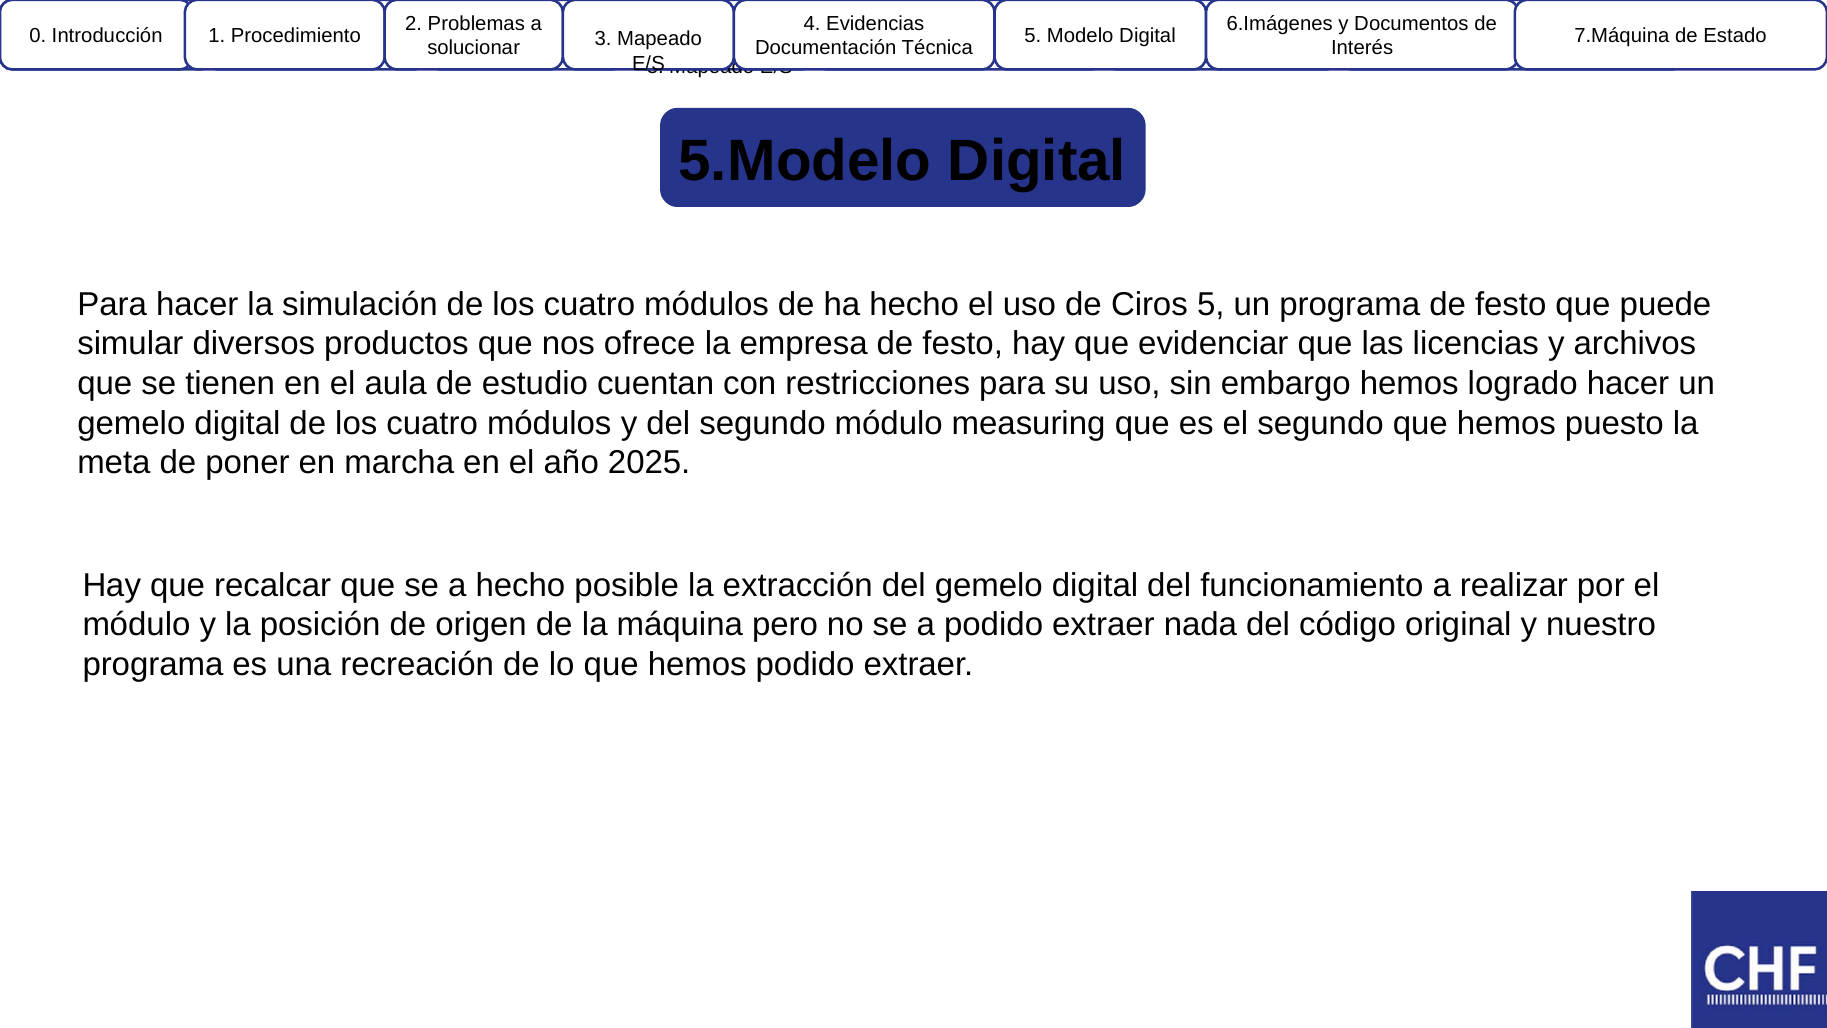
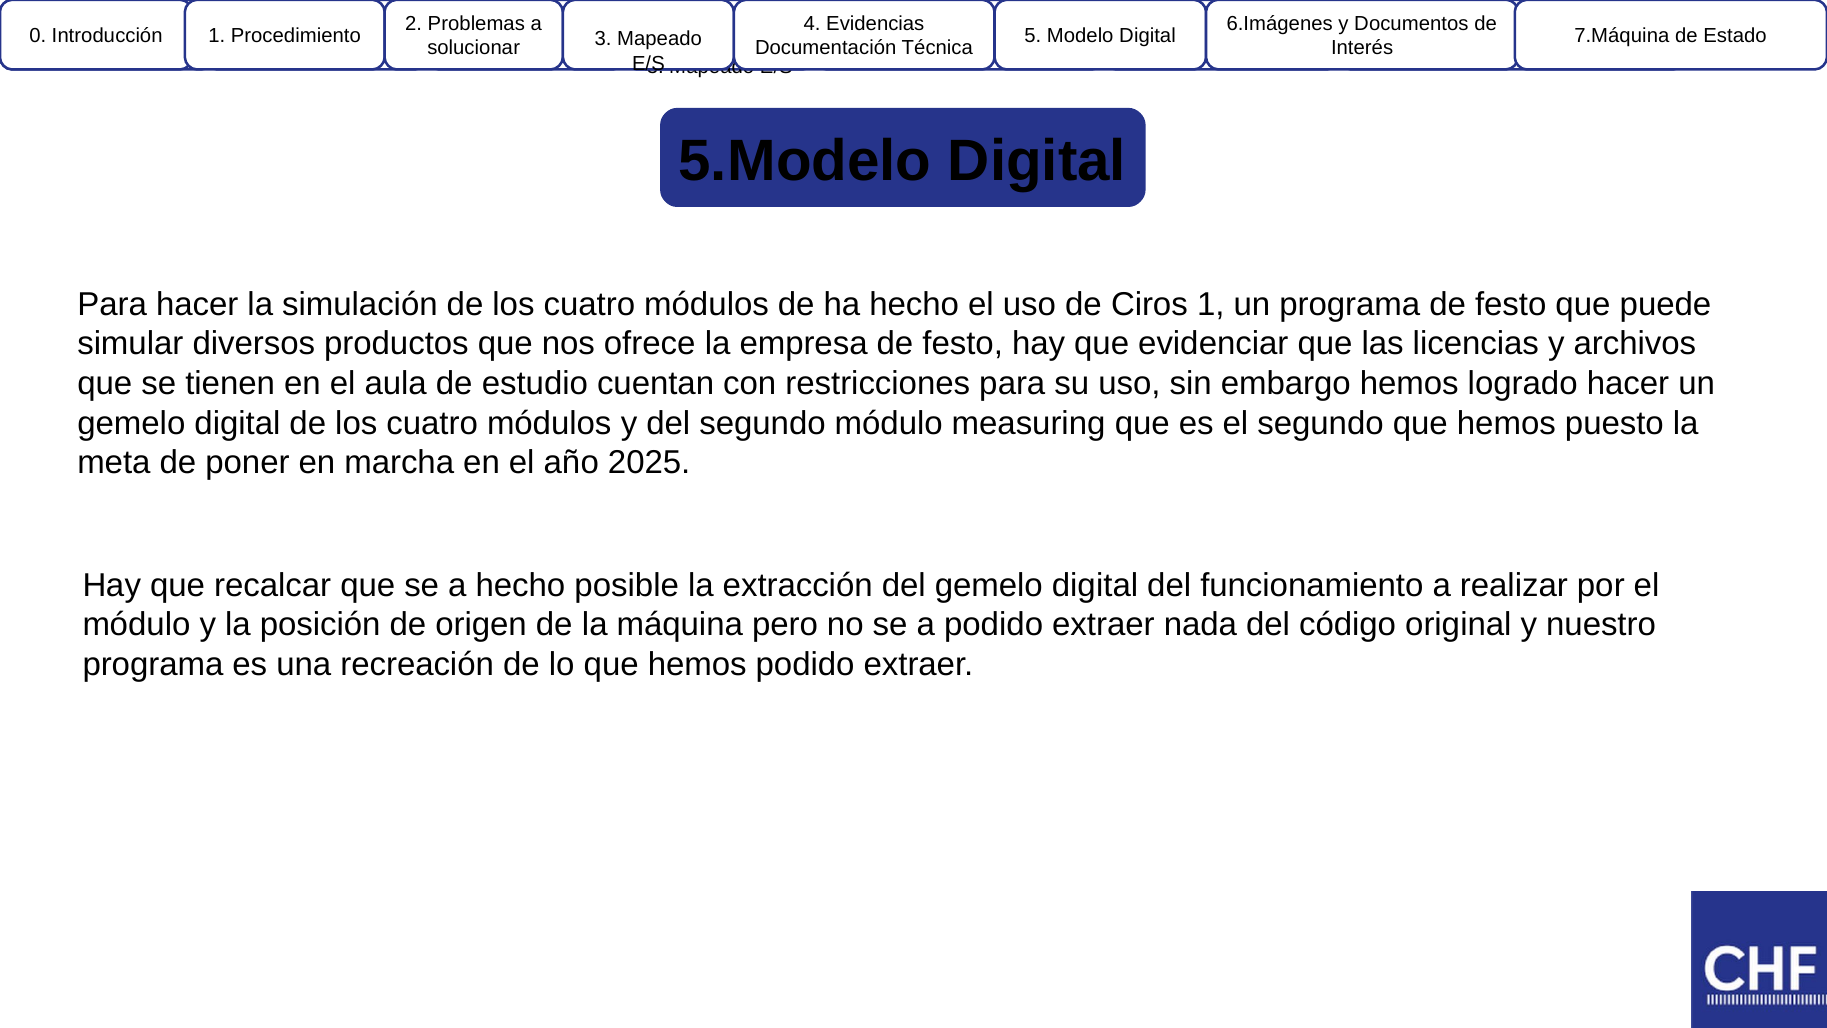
Ciros 5: 5 -> 1
